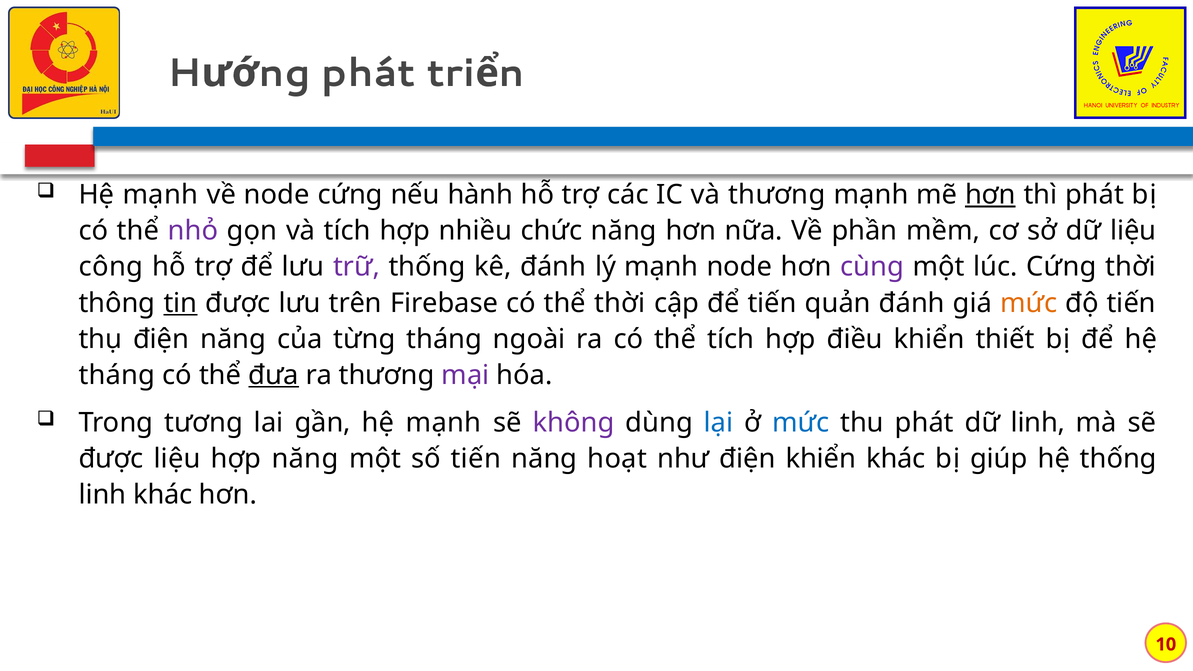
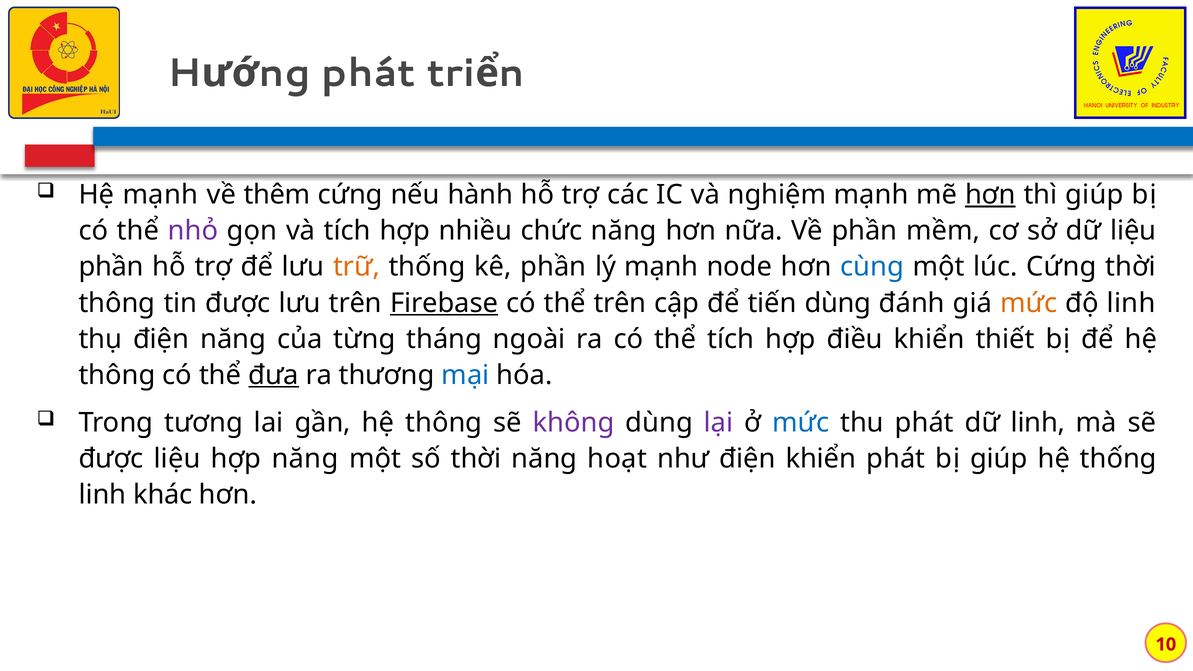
về node: node -> thêm
và thương: thương -> nghiệm
thì phát: phát -> giúp
công at (111, 267): công -> phần
trữ colour: purple -> orange
kê đánh: đánh -> phần
cùng colour: purple -> blue
tin underline: present -> none
Firebase underline: none -> present
thể thời: thời -> trên
tiến quản: quản -> dùng
độ tiến: tiến -> linh
tháng at (117, 375): tháng -> thông
mại colour: purple -> blue
gần hệ mạnh: mạnh -> thông
lại colour: blue -> purple
số tiến: tiến -> thời
khiển khác: khác -> phát
